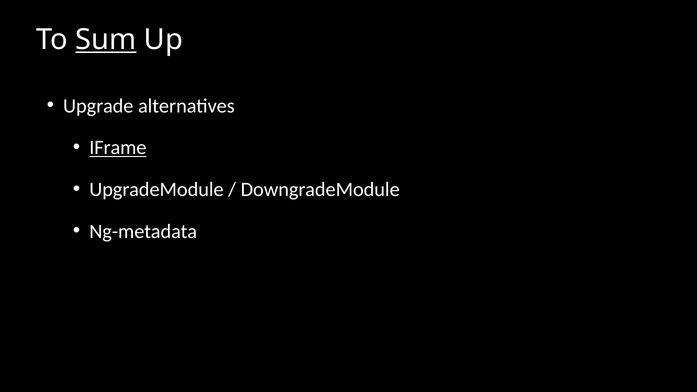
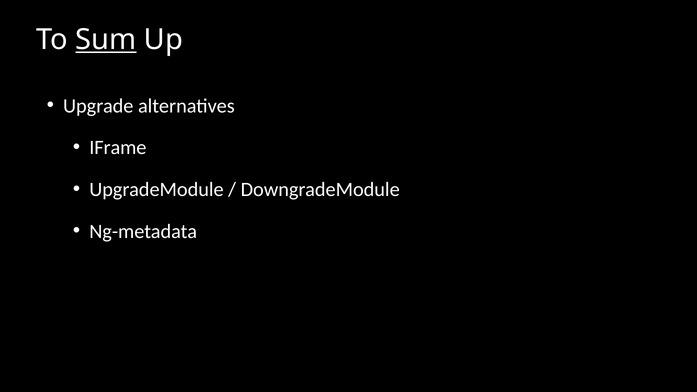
IFrame underline: present -> none
